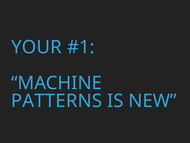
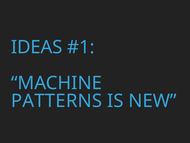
YOUR: YOUR -> IDEAS
